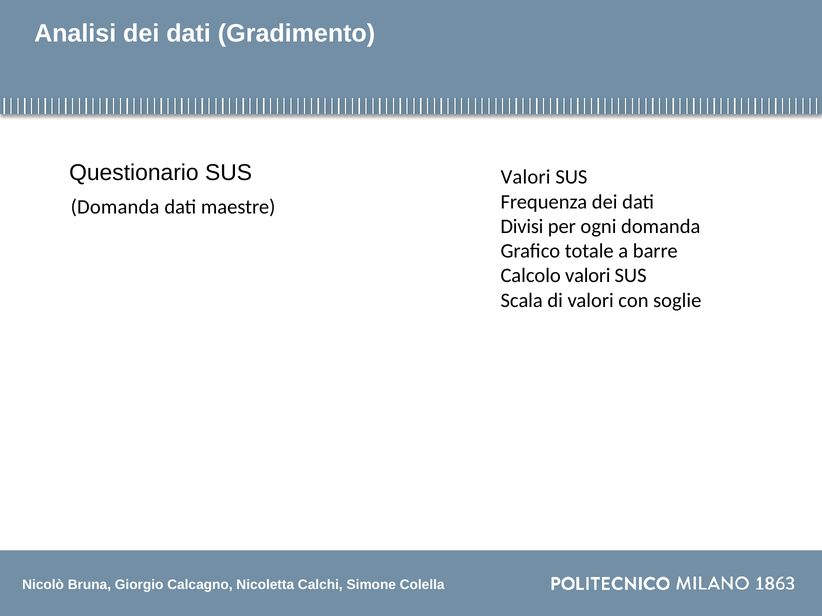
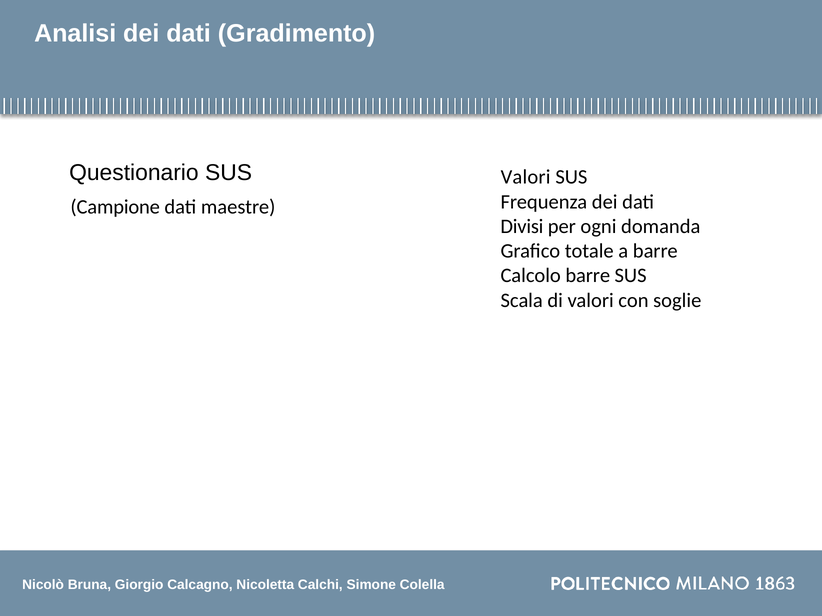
Domanda at (115, 207): Domanda -> Campione
Calcolo valori: valori -> barre
